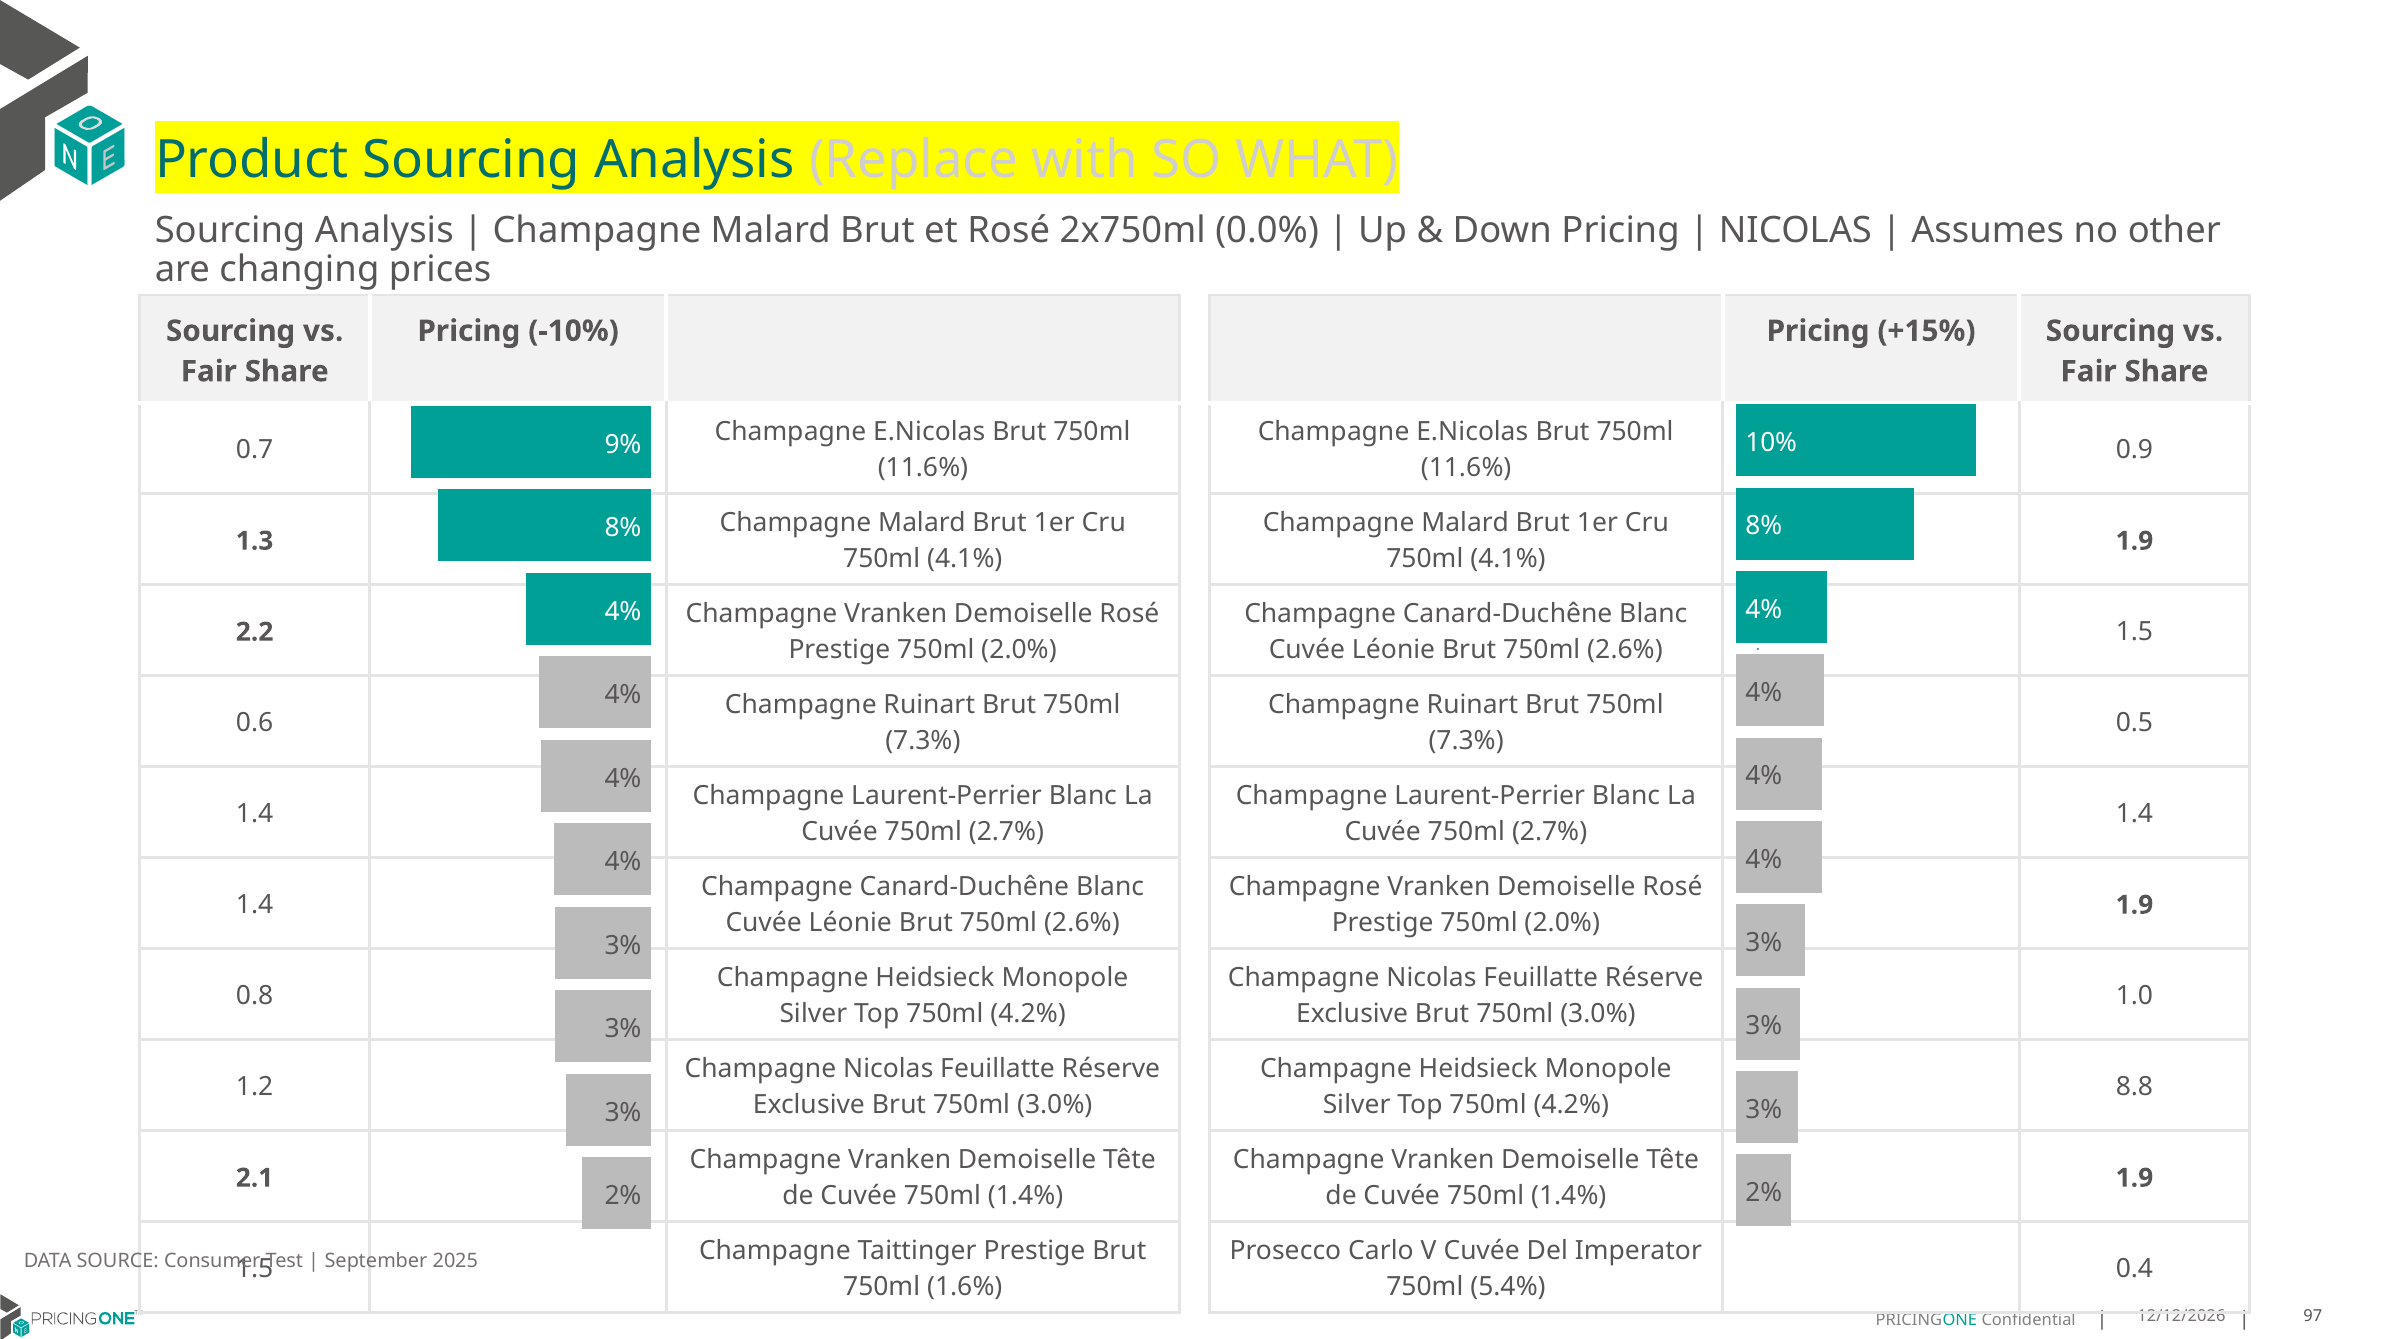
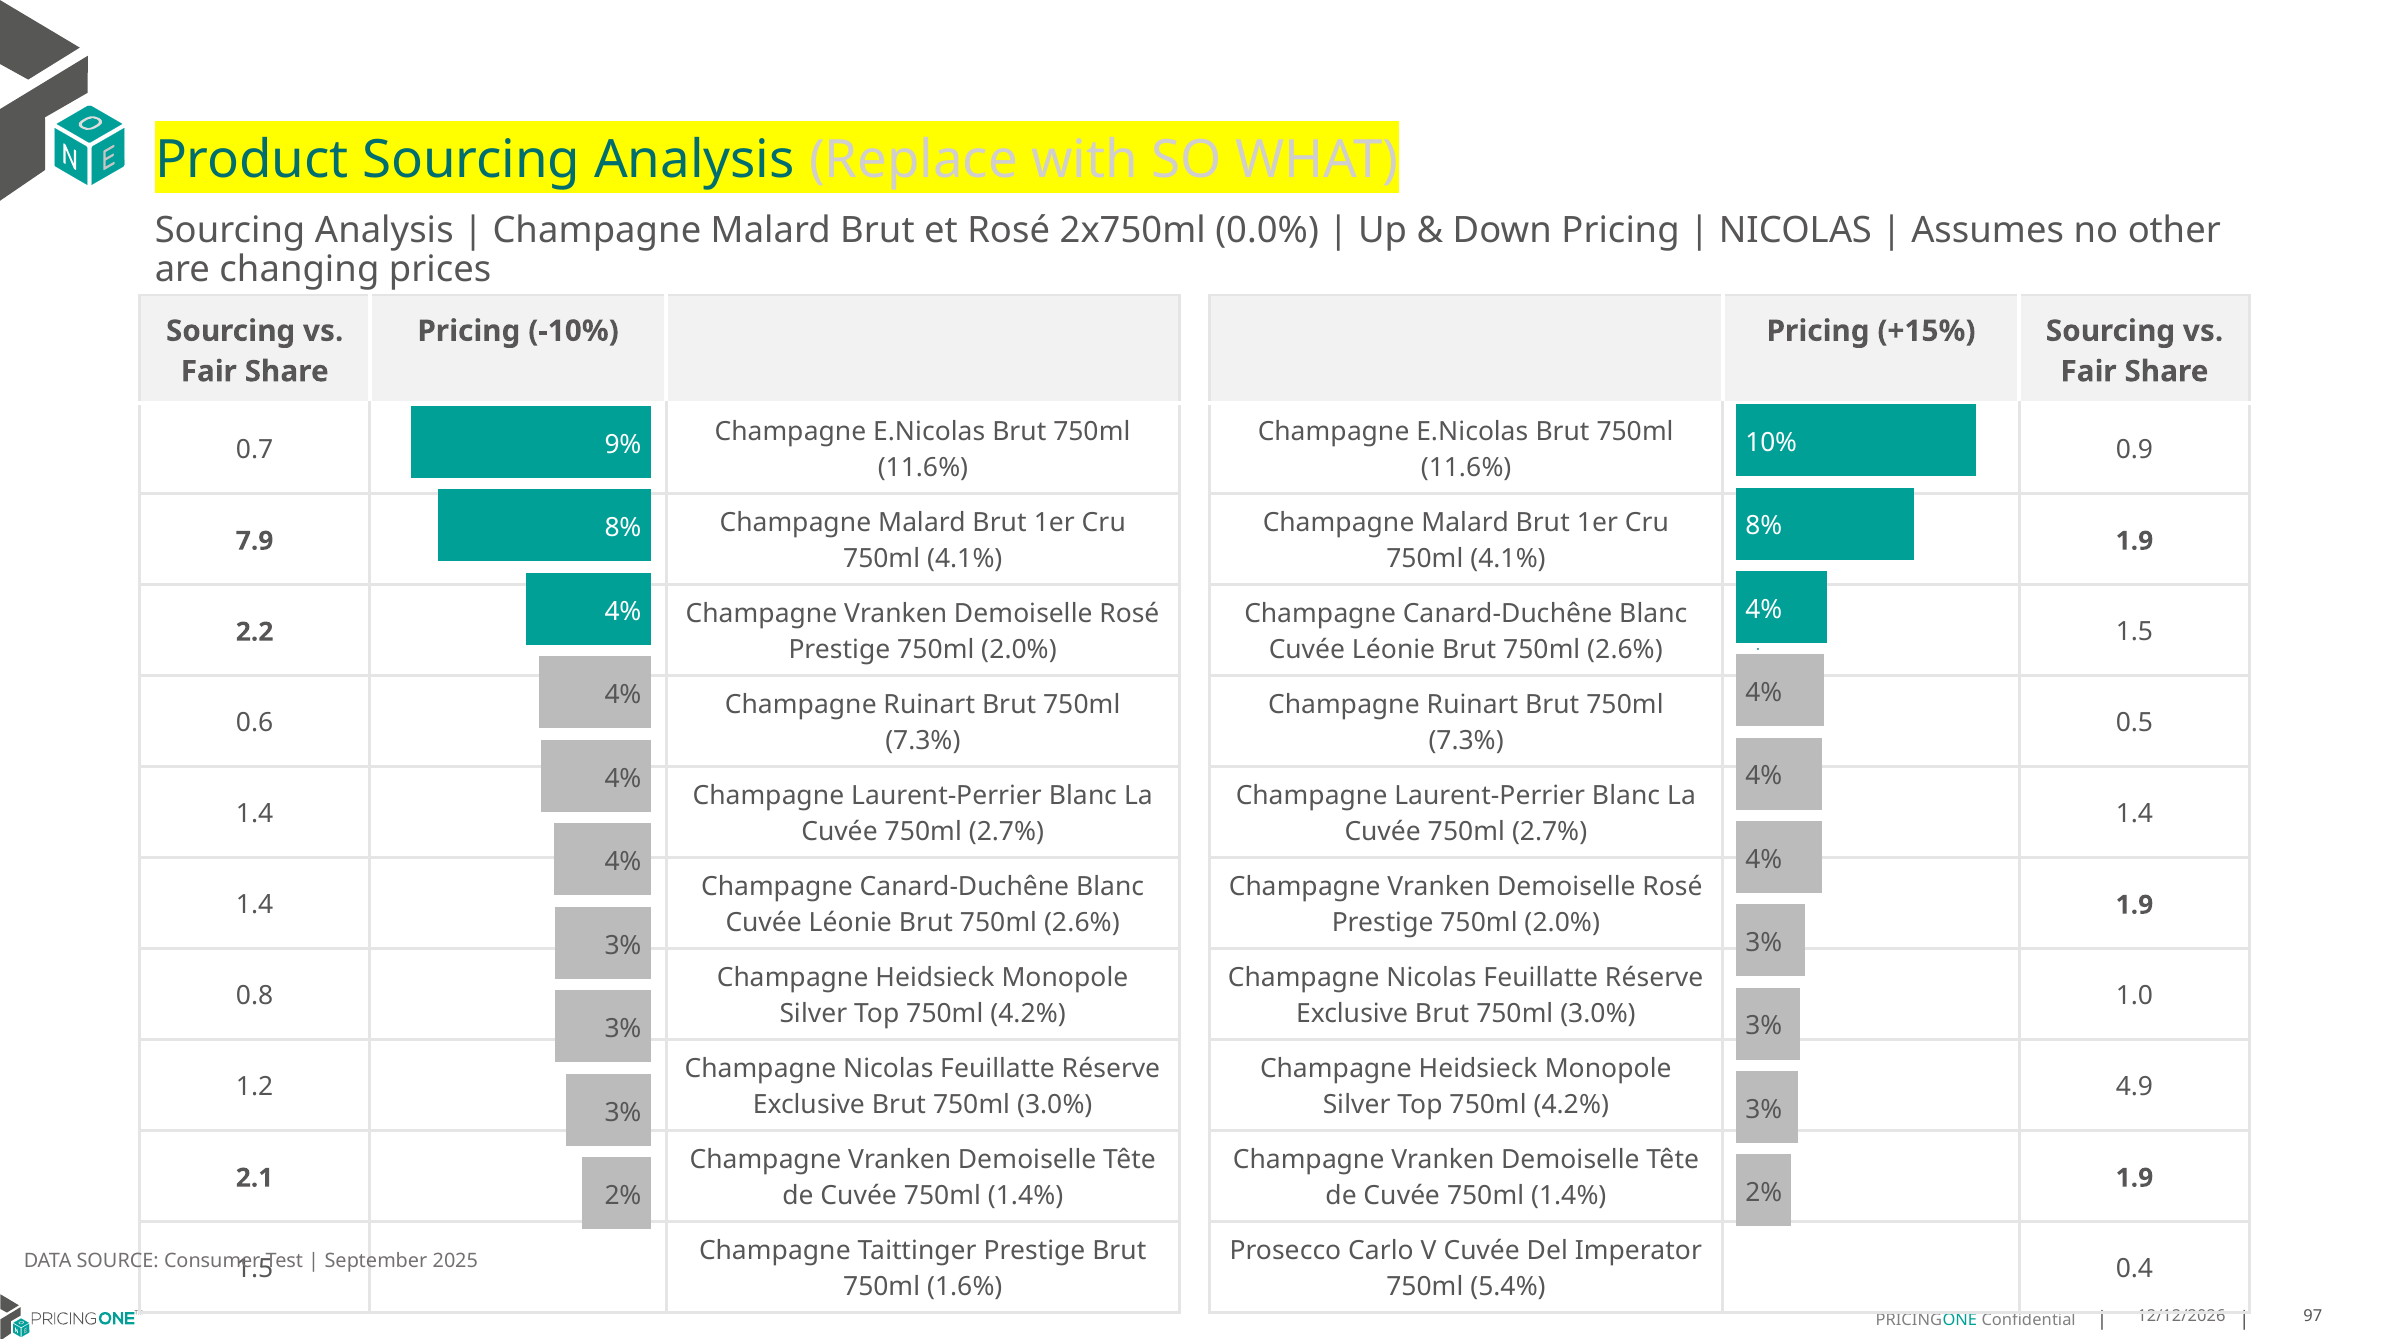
1.3: 1.3 -> 7.9
8.8: 8.8 -> 4.9
